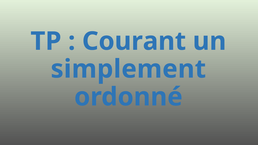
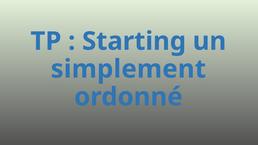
Courant: Courant -> Starting
